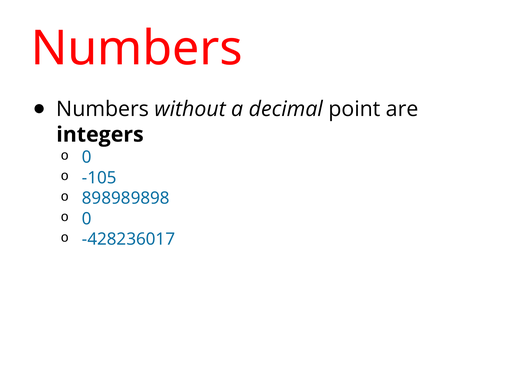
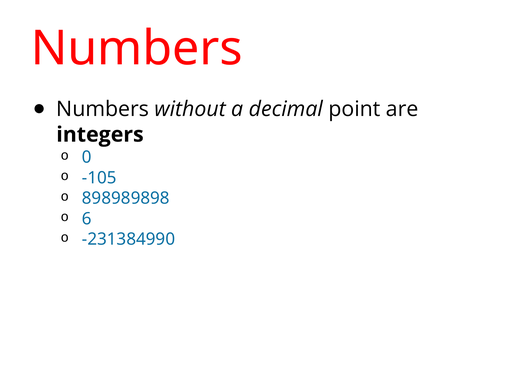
0 at (87, 219): 0 -> 6
-428236017: -428236017 -> -231384990
